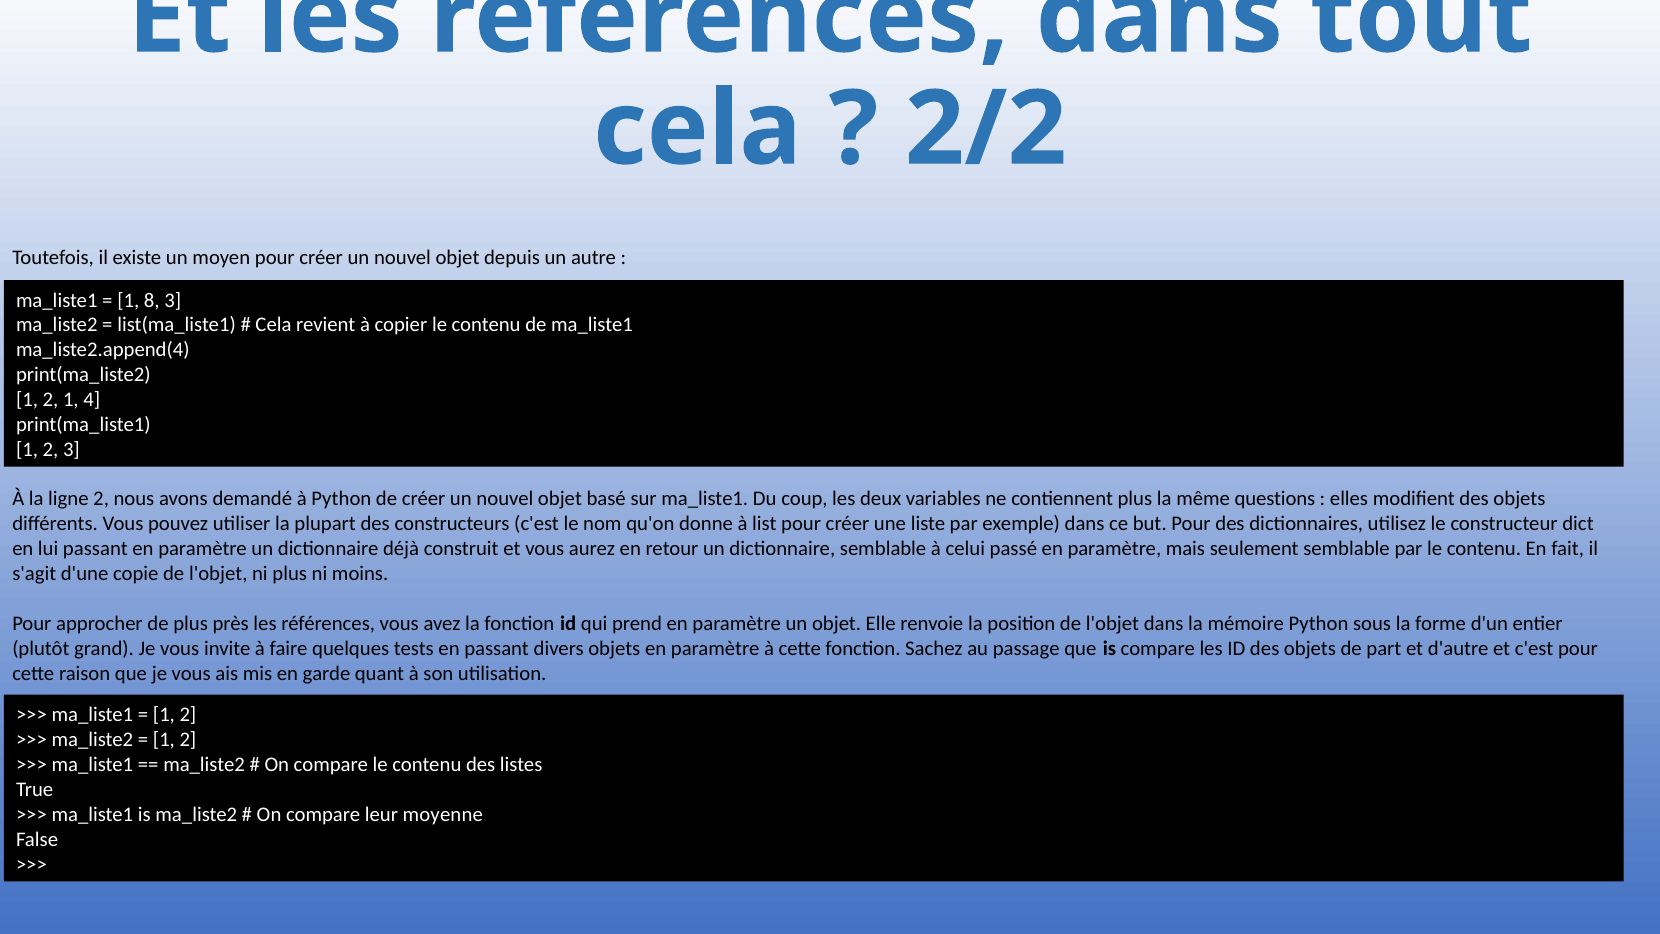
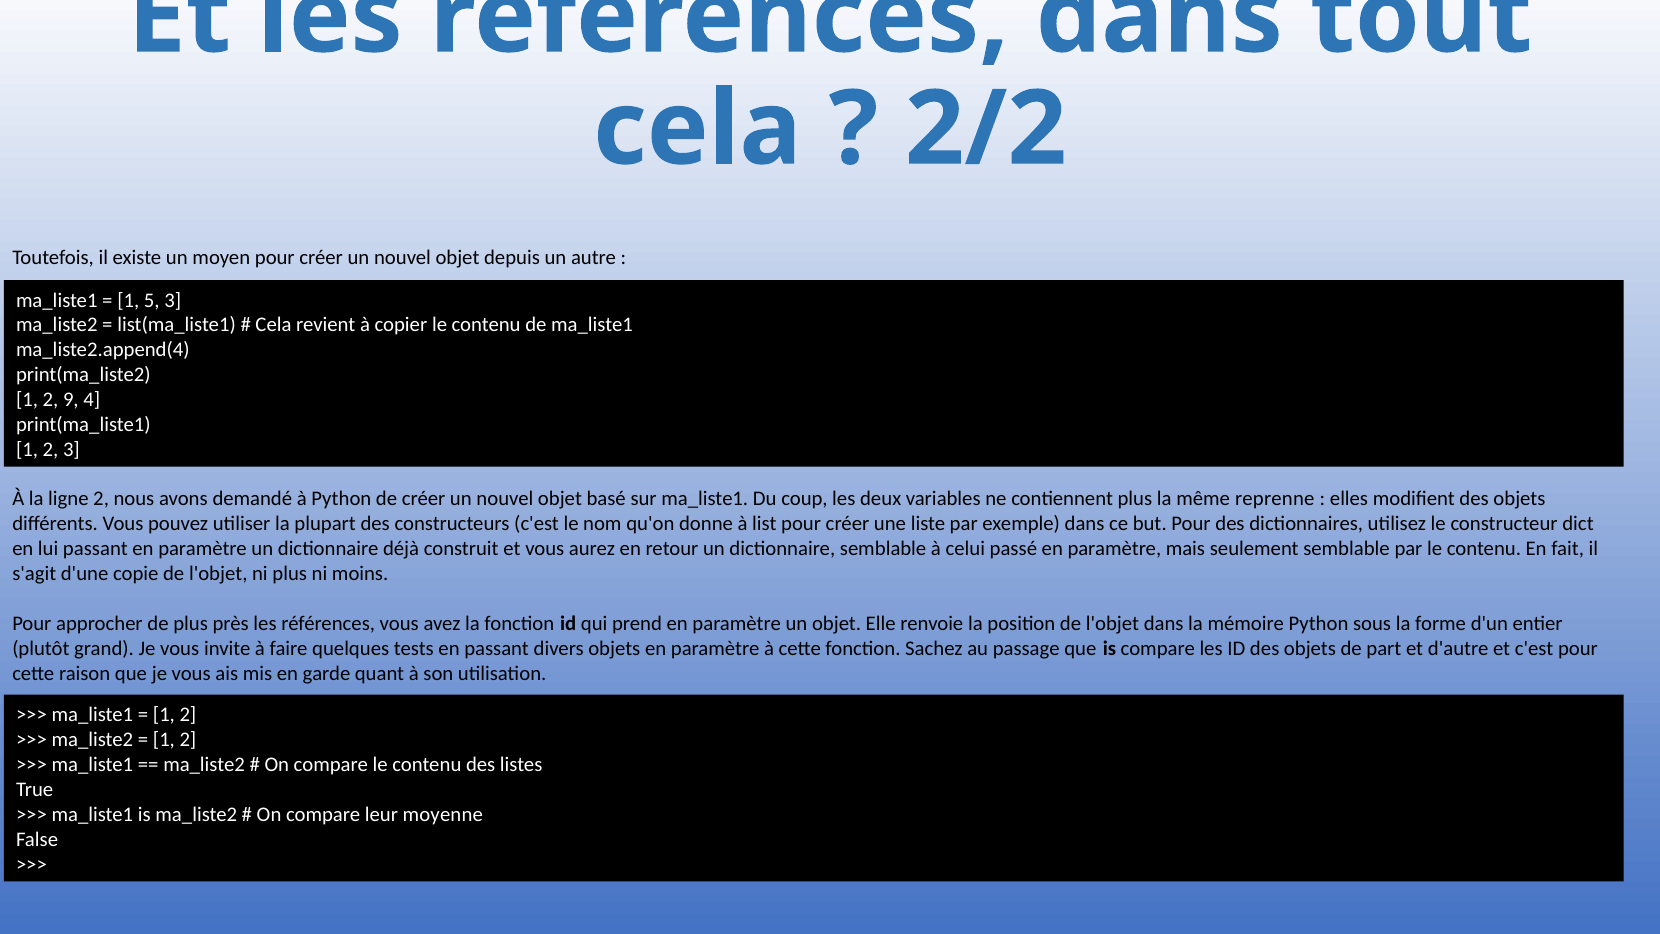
8: 8 -> 5
2 1: 1 -> 9
questions: questions -> reprenne
